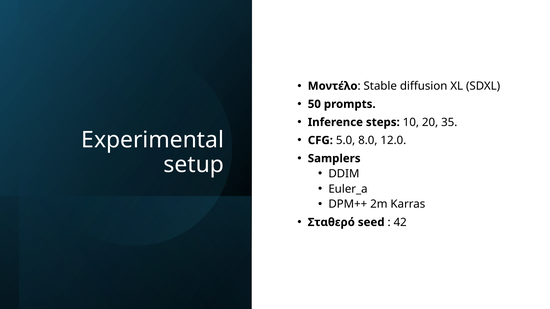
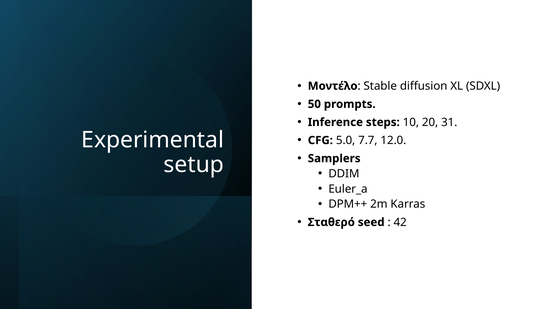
35: 35 -> 31
8.0: 8.0 -> 7.7
